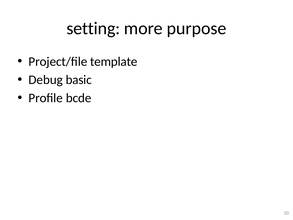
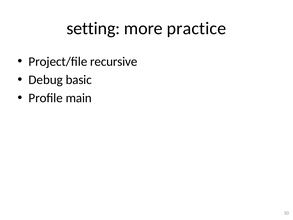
purpose: purpose -> practice
template: template -> recursive
bcde: bcde -> main
